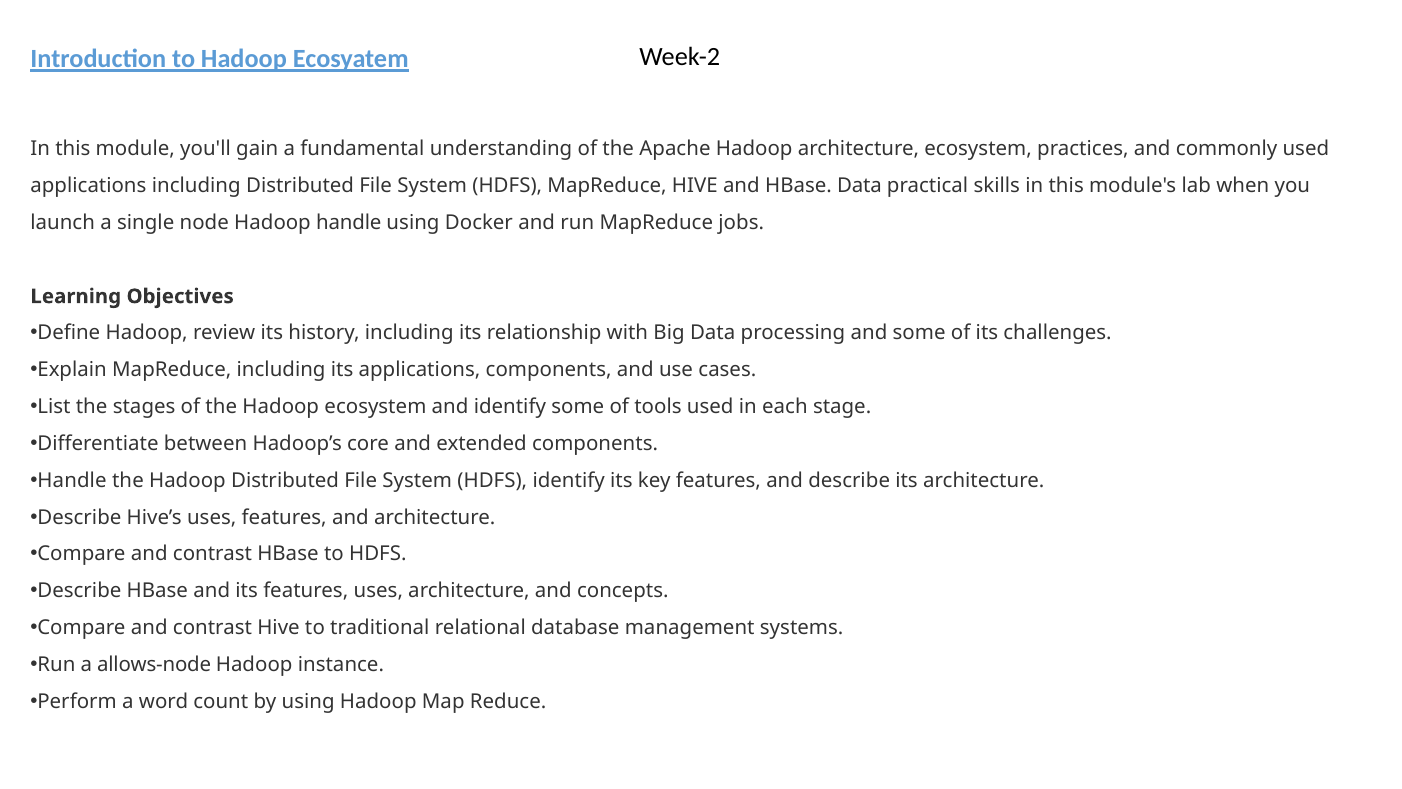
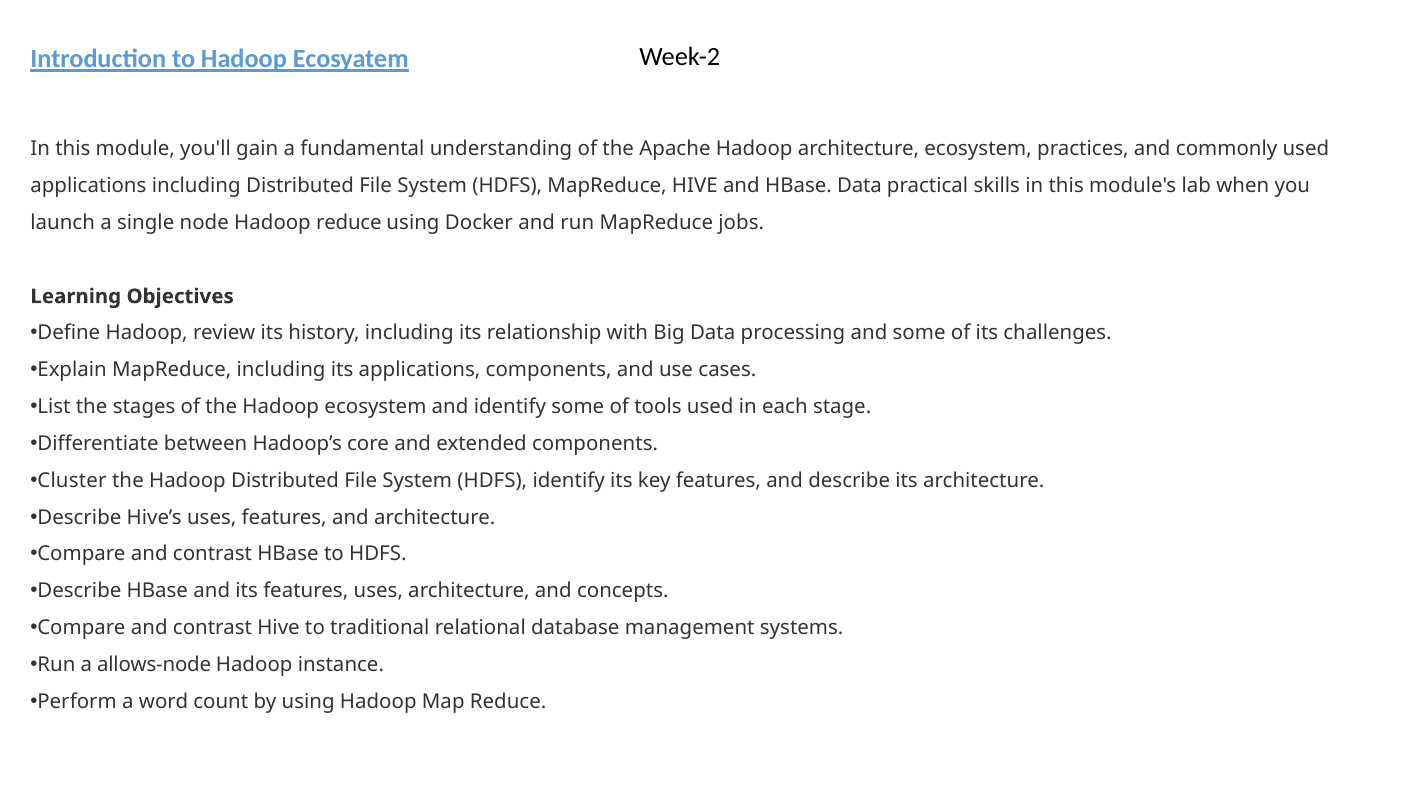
Hadoop handle: handle -> reduce
Handle at (72, 480): Handle -> Cluster
